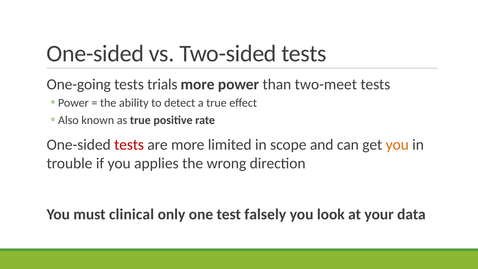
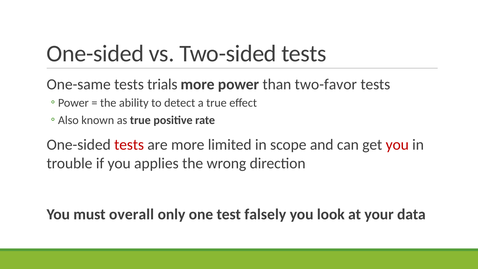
One-going: One-going -> One-same
two-meet: two-meet -> two-favor
you at (397, 145) colour: orange -> red
clinical: clinical -> overall
